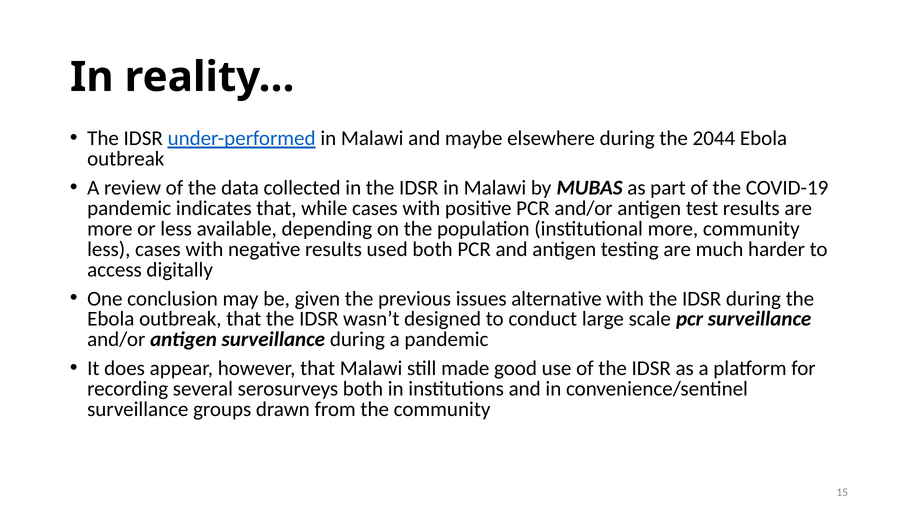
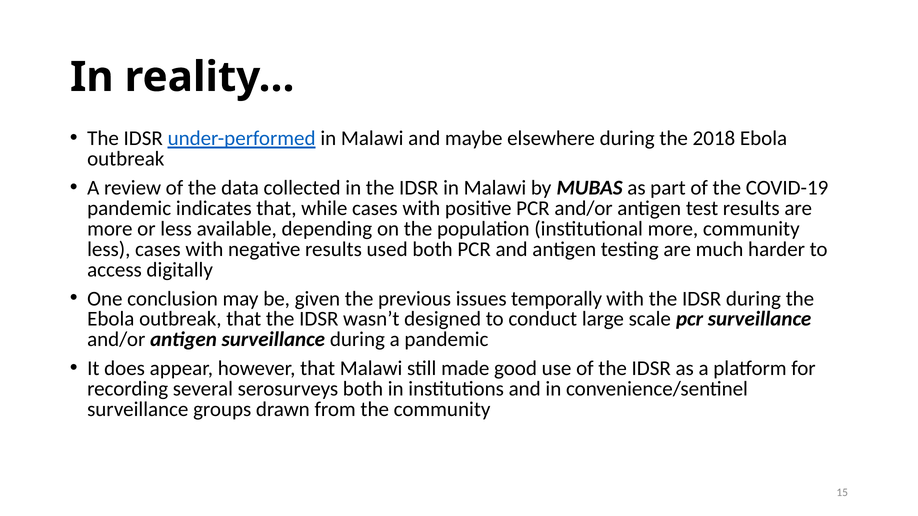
2044: 2044 -> 2018
alternative: alternative -> temporally
